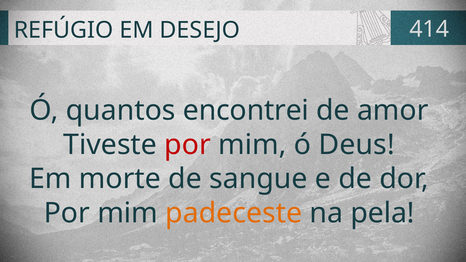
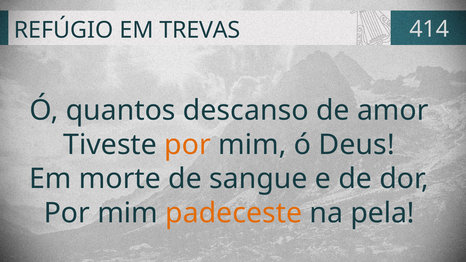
DESEJO: DESEJO -> TREVAS
encontrei: encontrei -> descanso
por at (188, 145) colour: red -> orange
